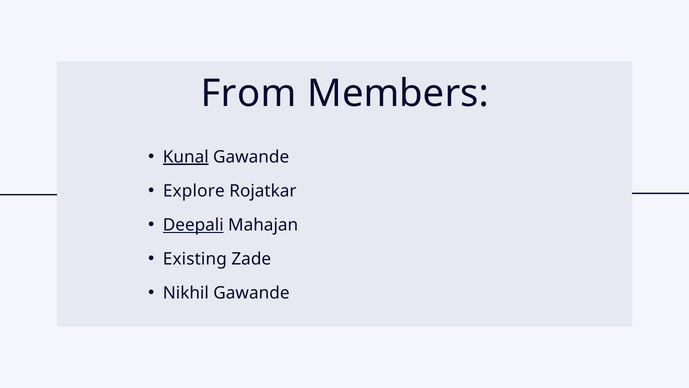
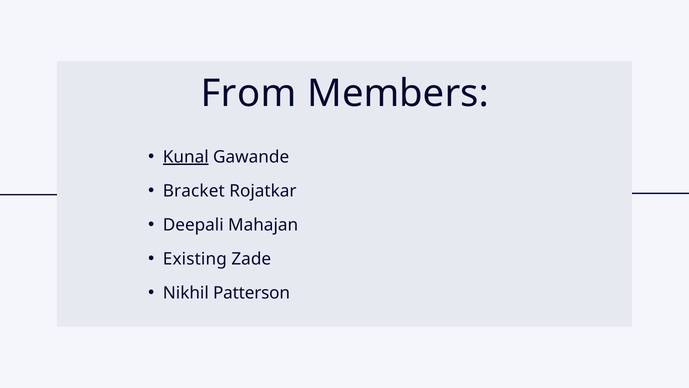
Explore: Explore -> Bracket
Deepali underline: present -> none
Nikhil Gawande: Gawande -> Patterson
